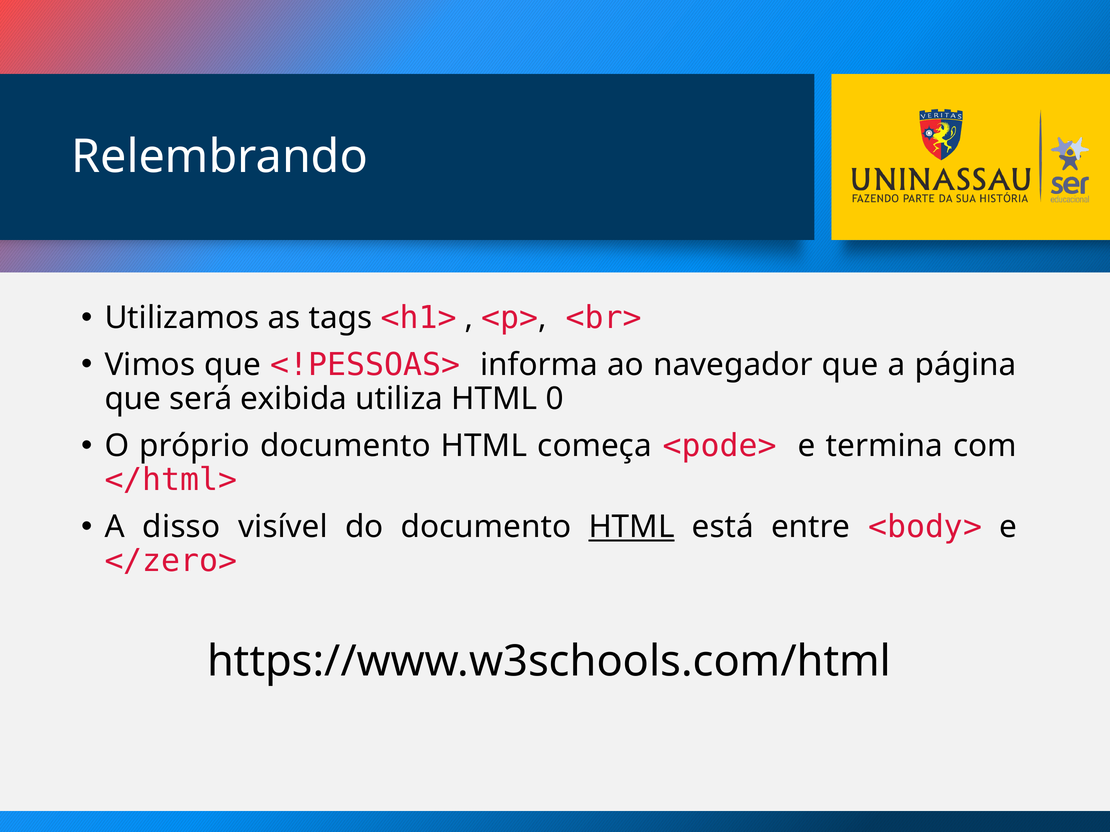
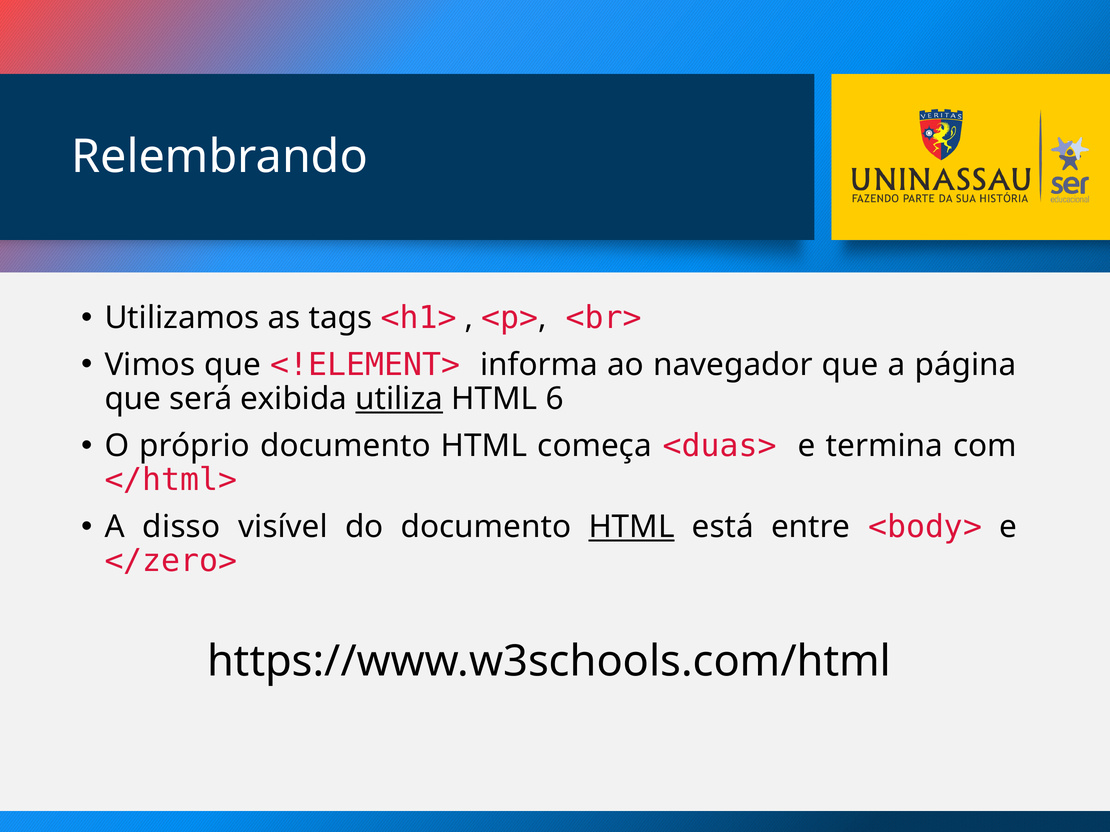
<!PESSOAS>: <!PESSOAS> -> <!ELEMENT>
utiliza underline: none -> present
0: 0 -> 6
<pode>: <pode> -> <duas>
